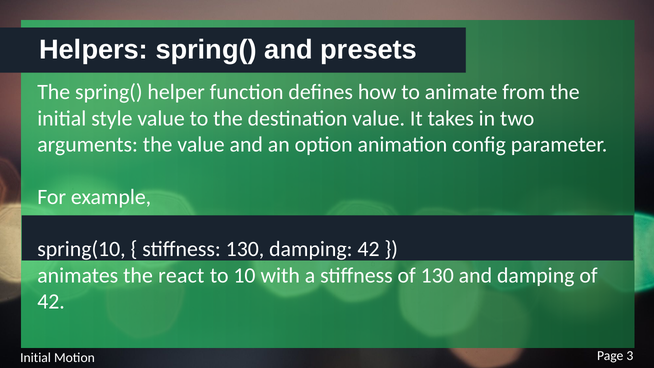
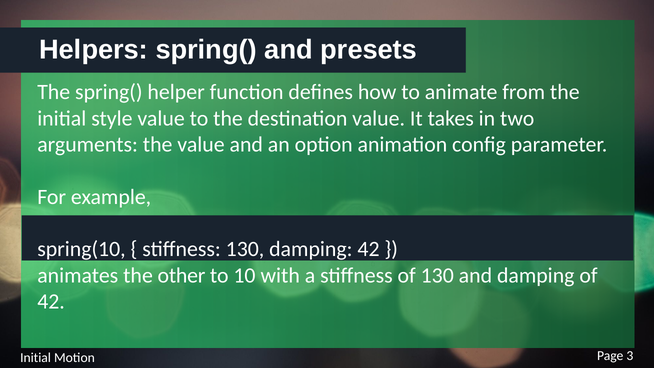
react: react -> other
